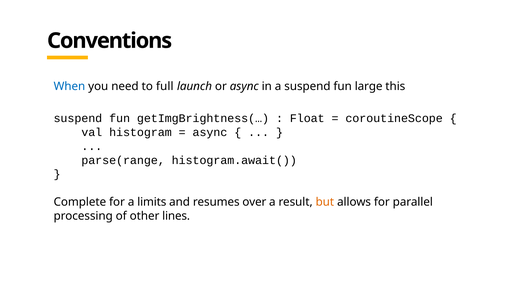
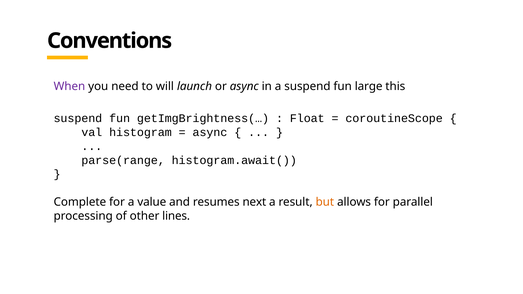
When colour: blue -> purple
full: full -> will
limits: limits -> value
over: over -> next
